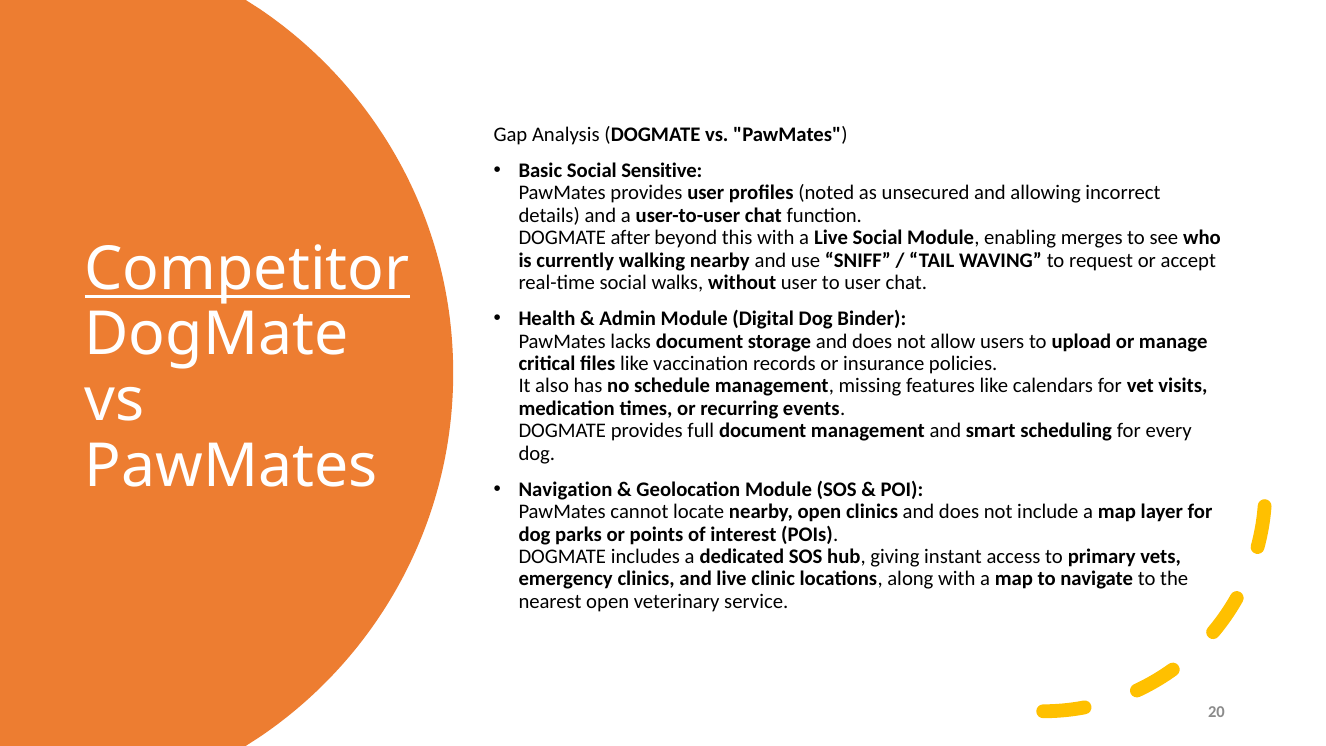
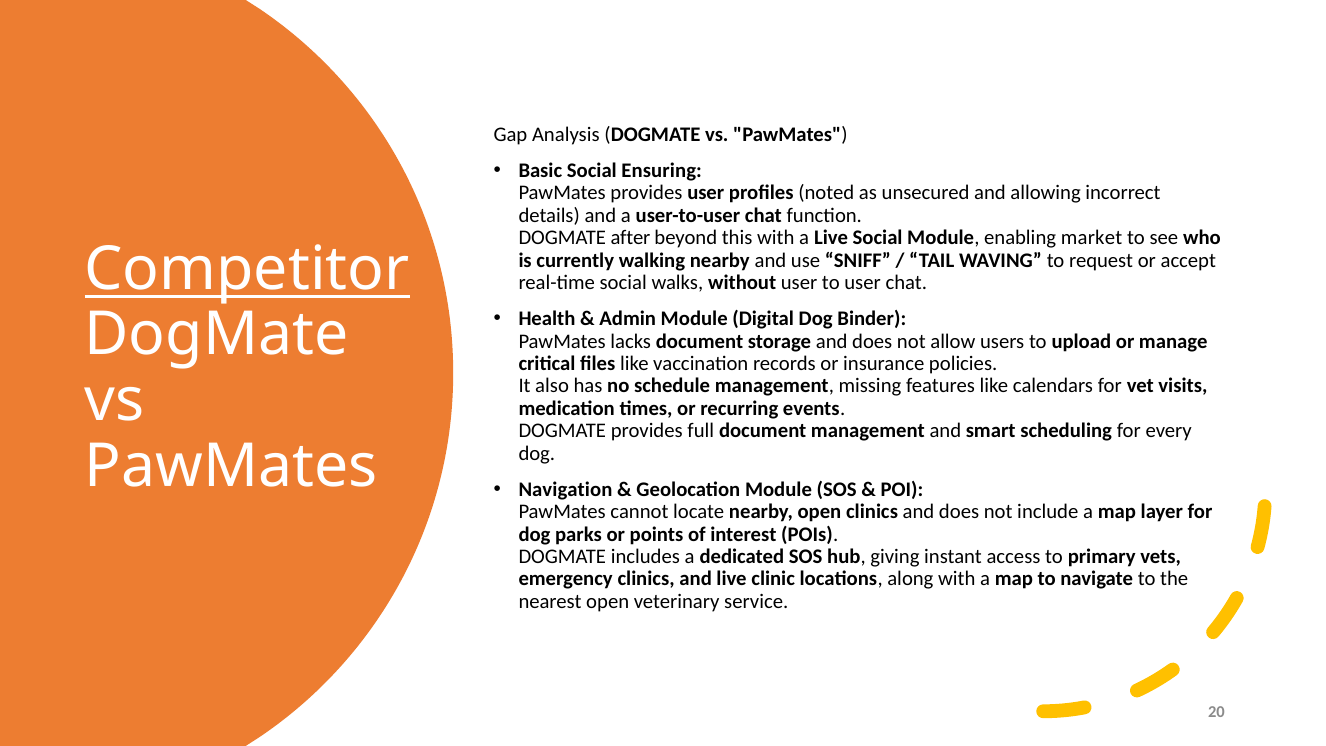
Sensitive: Sensitive -> Ensuring
merges: merges -> market
